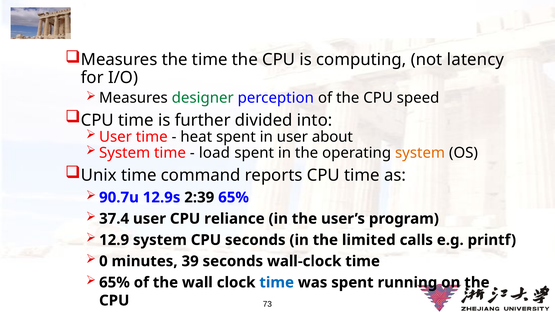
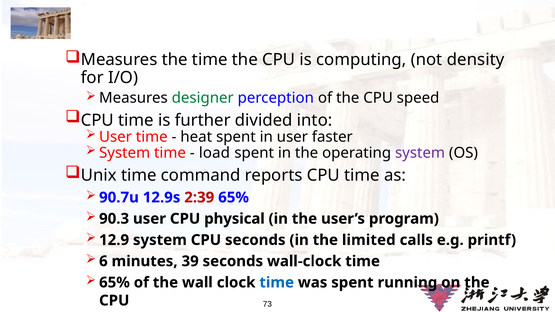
latency: latency -> density
about: about -> faster
system at (420, 153) colour: orange -> purple
2:39 colour: black -> red
37.4: 37.4 -> 90.3
reliance: reliance -> physical
0: 0 -> 6
